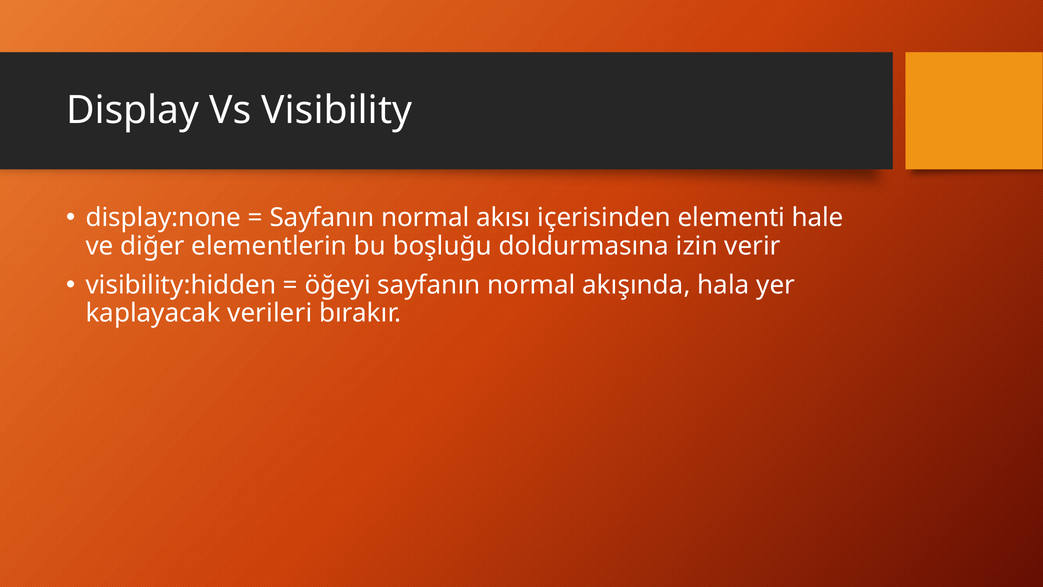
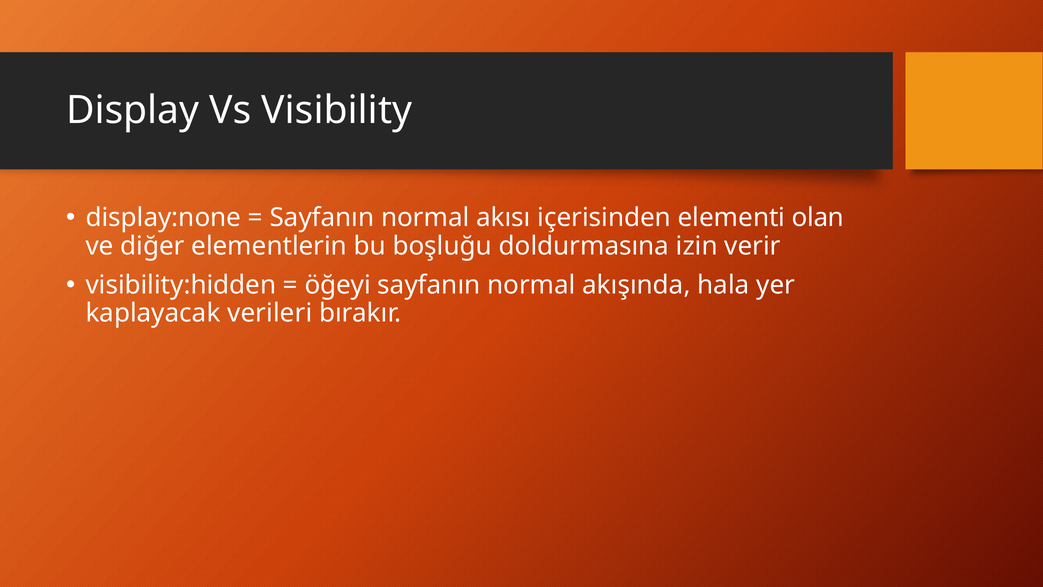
hale: hale -> olan
